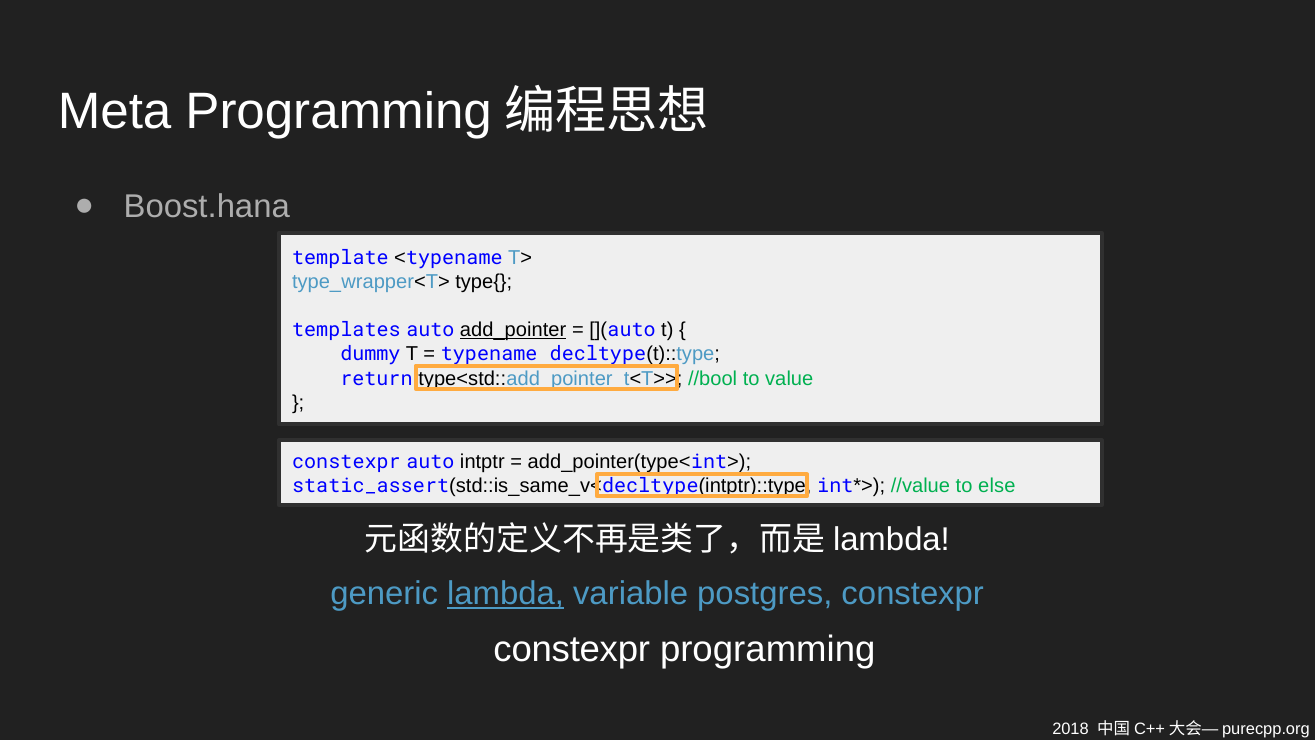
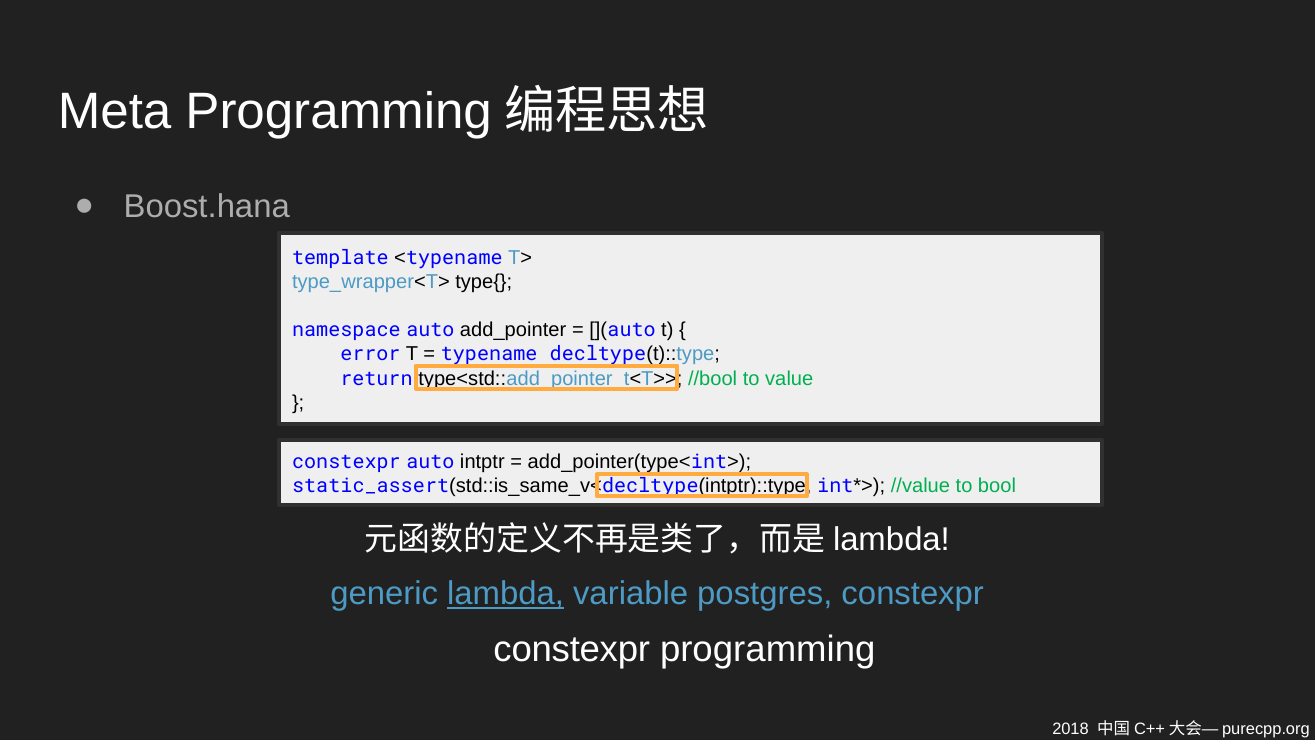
templates: templates -> namespace
add_pointer underline: present -> none
dummy: dummy -> error
else: else -> bool
